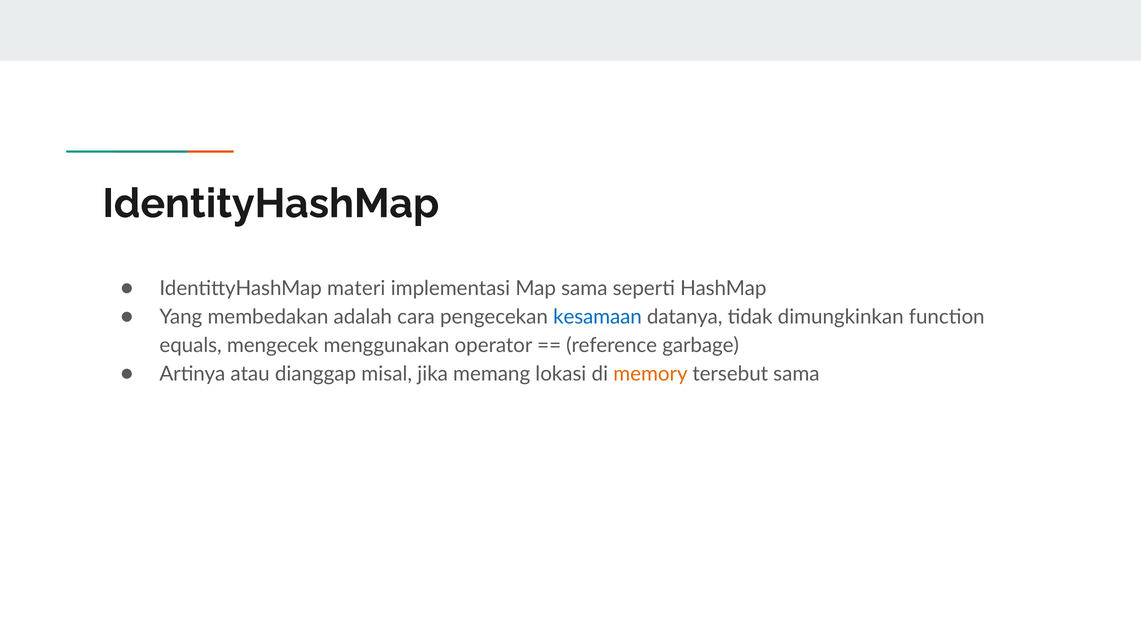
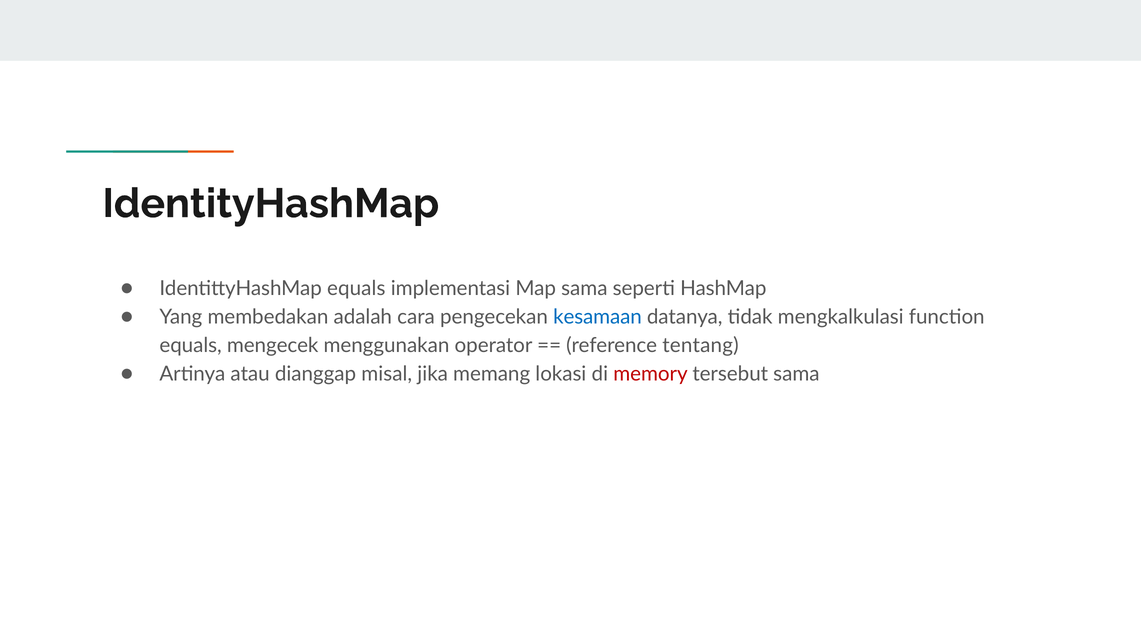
IdentittyHashMap materi: materi -> equals
dimungkinkan: dimungkinkan -> mengkalkulasi
garbage: garbage -> tentang
memory colour: orange -> red
